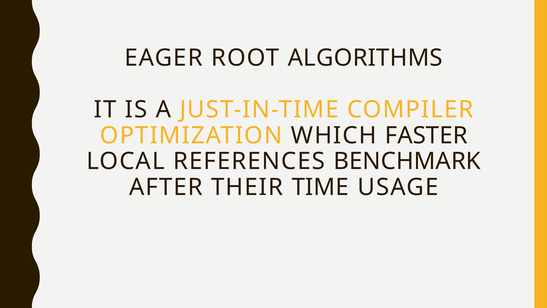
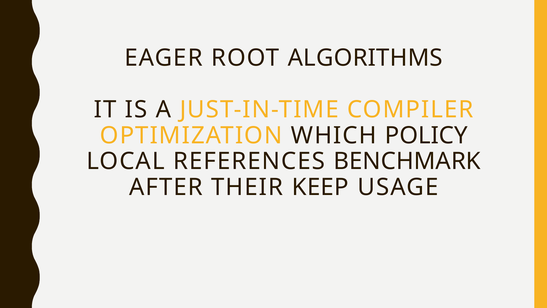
FASTER: FASTER -> POLICY
TIME: TIME -> KEEP
